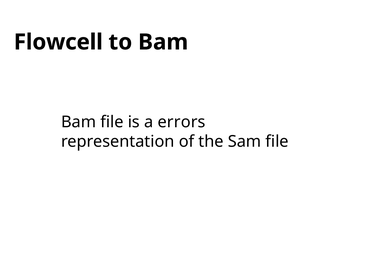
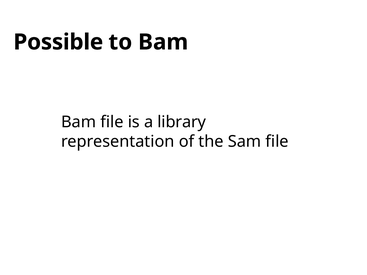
Flowcell: Flowcell -> Possible
errors: errors -> library
